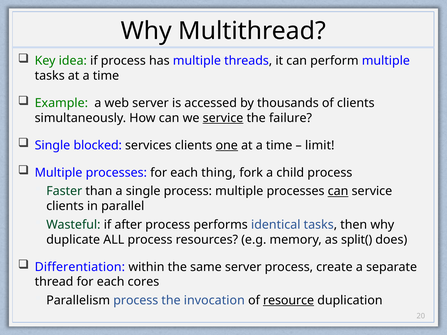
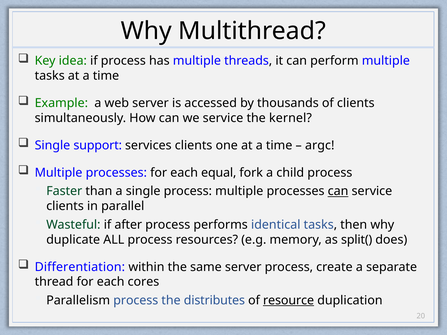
service at (223, 118) underline: present -> none
failure: failure -> kernel
blocked: blocked -> support
one underline: present -> none
limit: limit -> argc
thing: thing -> equal
invocation: invocation -> distributes
